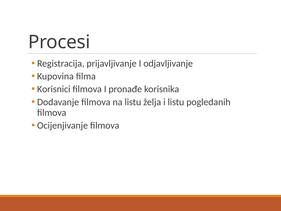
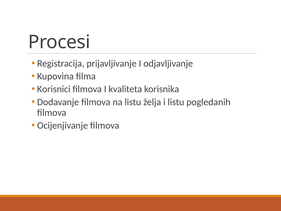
pronađe: pronađe -> kvaliteta
